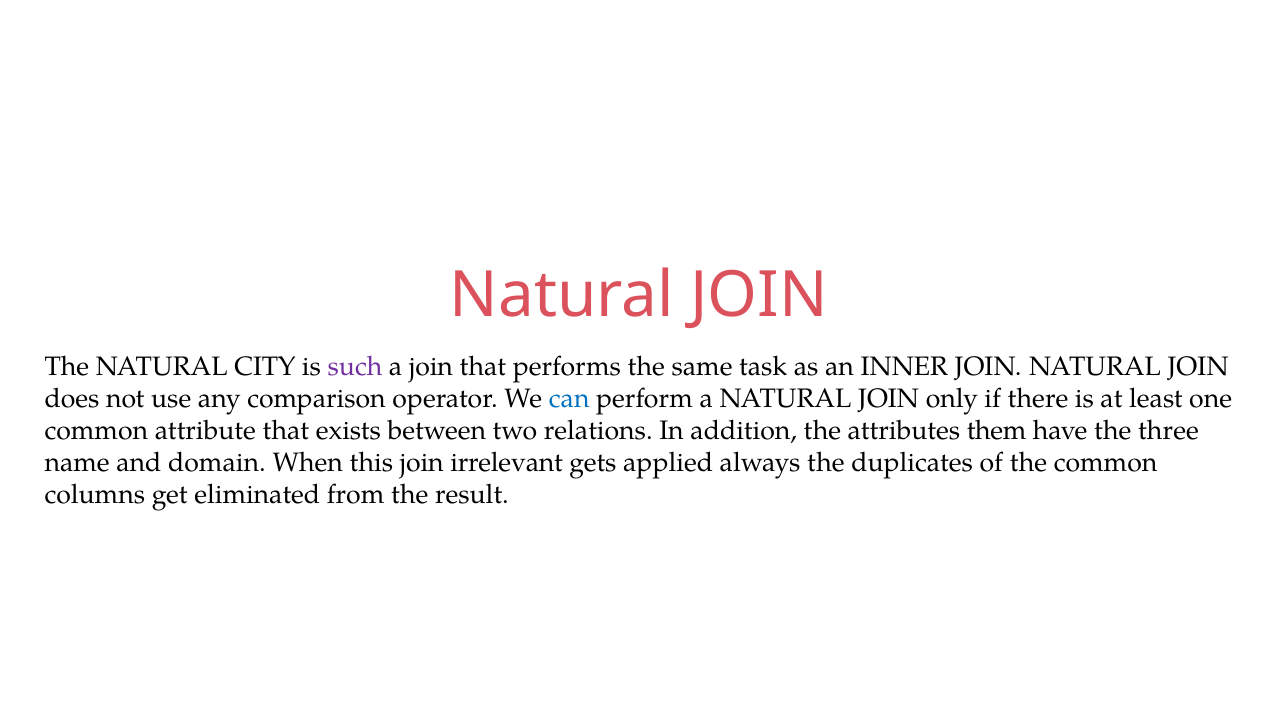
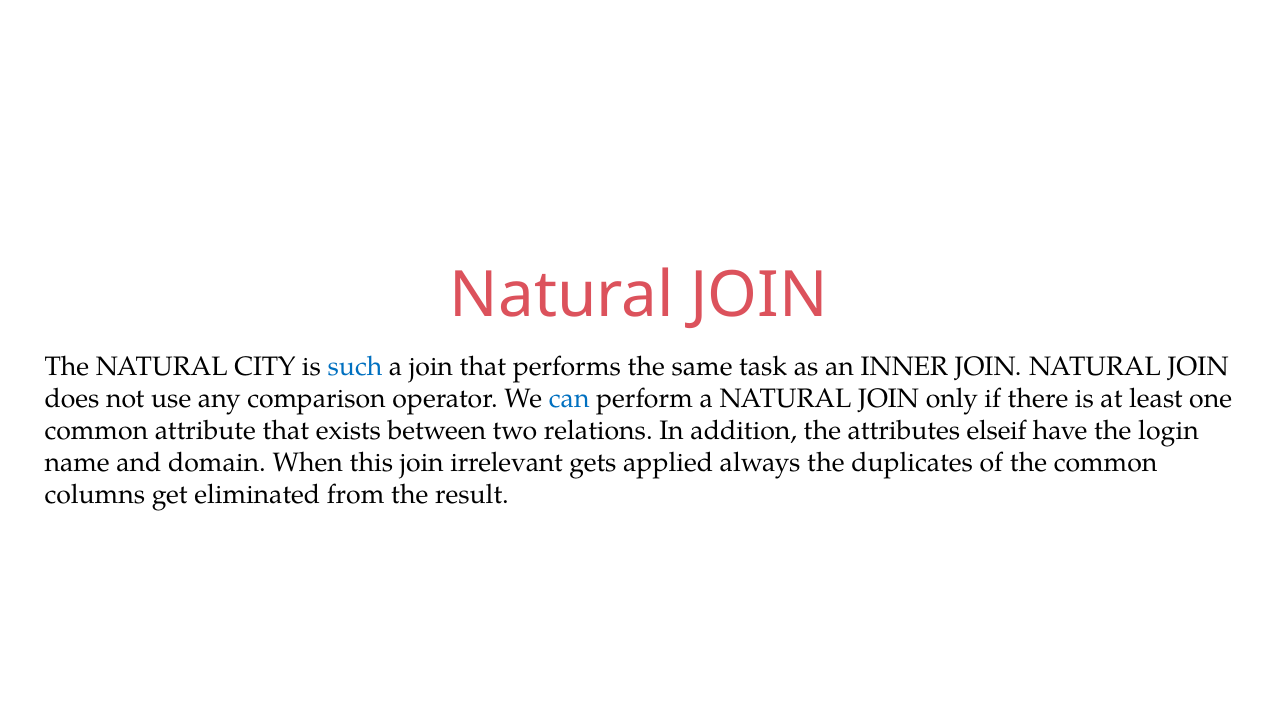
such colour: purple -> blue
them: them -> elseif
three: three -> login
